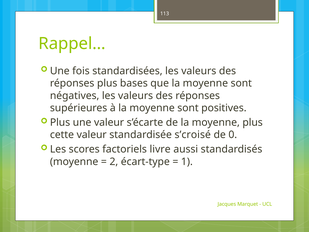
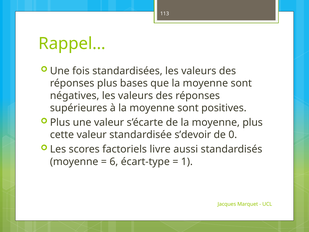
s’croisé: s’croisé -> s’devoir
2: 2 -> 6
